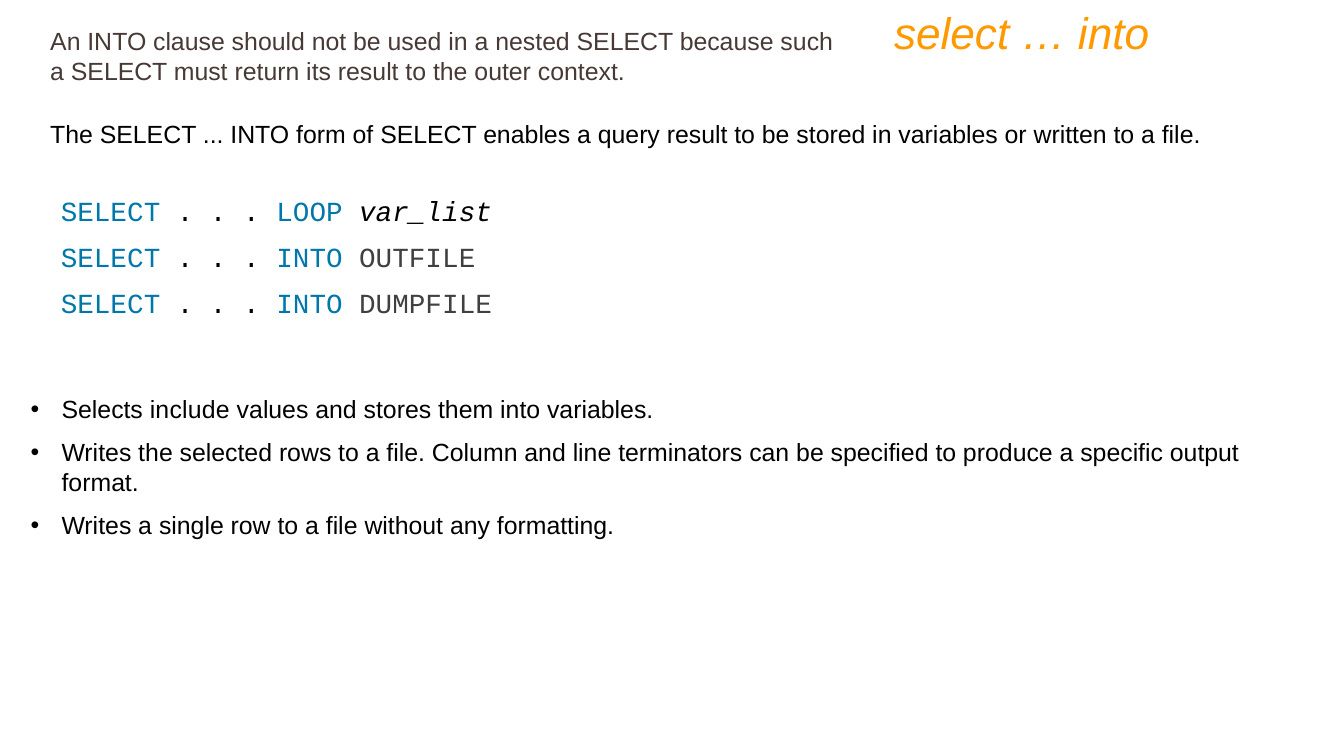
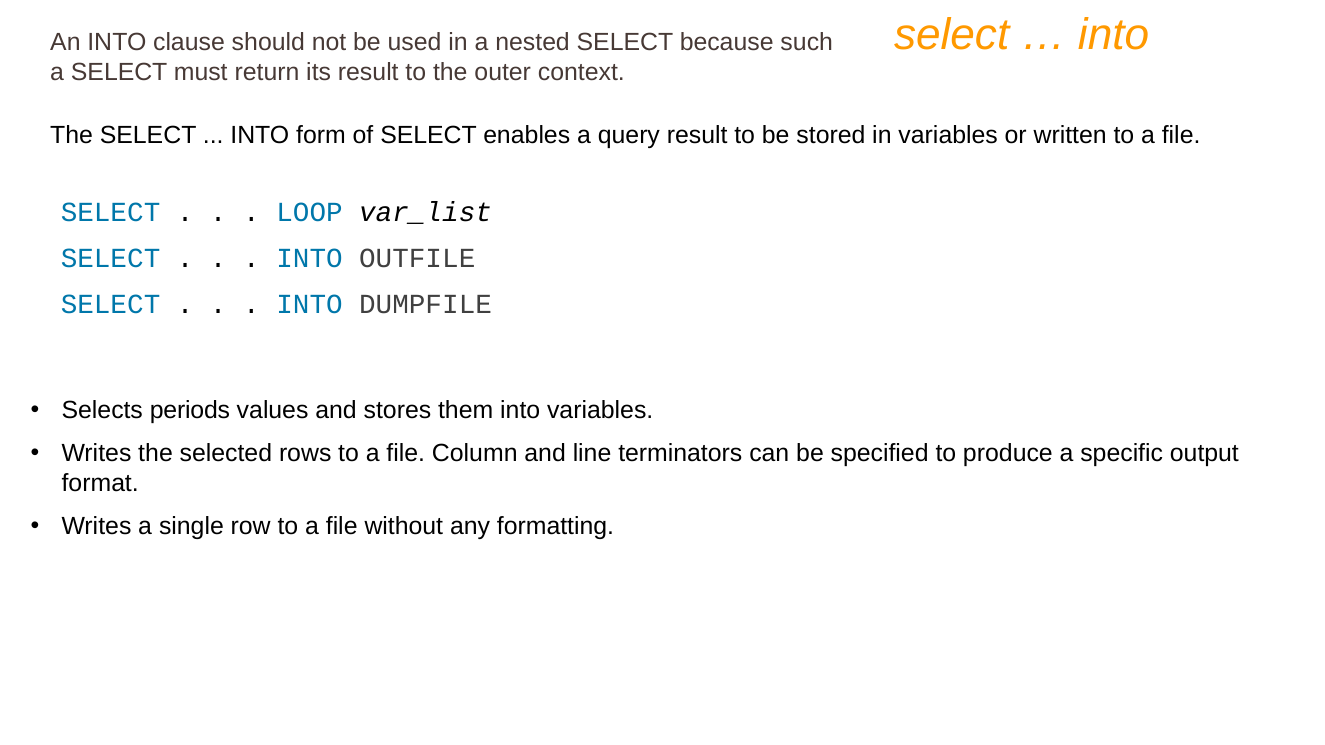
include: include -> periods
